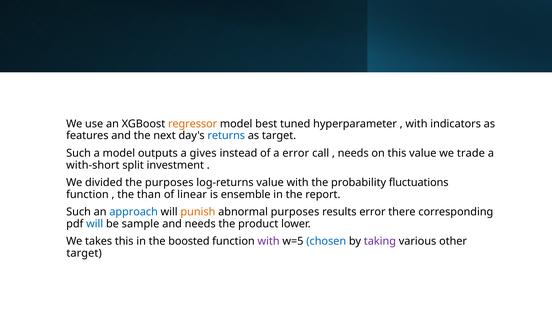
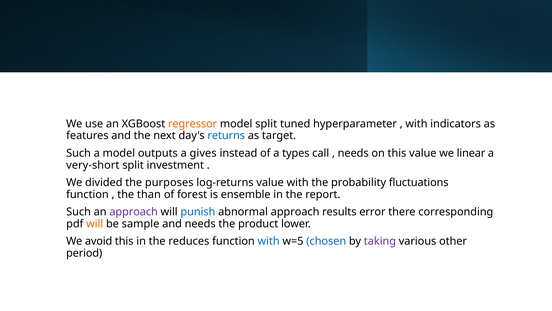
model best: best -> split
a error: error -> types
trade: trade -> linear
with-short: with-short -> very-short
linear: linear -> forest
approach at (134, 212) colour: blue -> purple
punish colour: orange -> blue
abnormal purposes: purposes -> approach
will at (95, 223) colour: blue -> orange
takes: takes -> avoid
boosted: boosted -> reduces
with at (269, 241) colour: purple -> blue
target at (84, 253): target -> period
